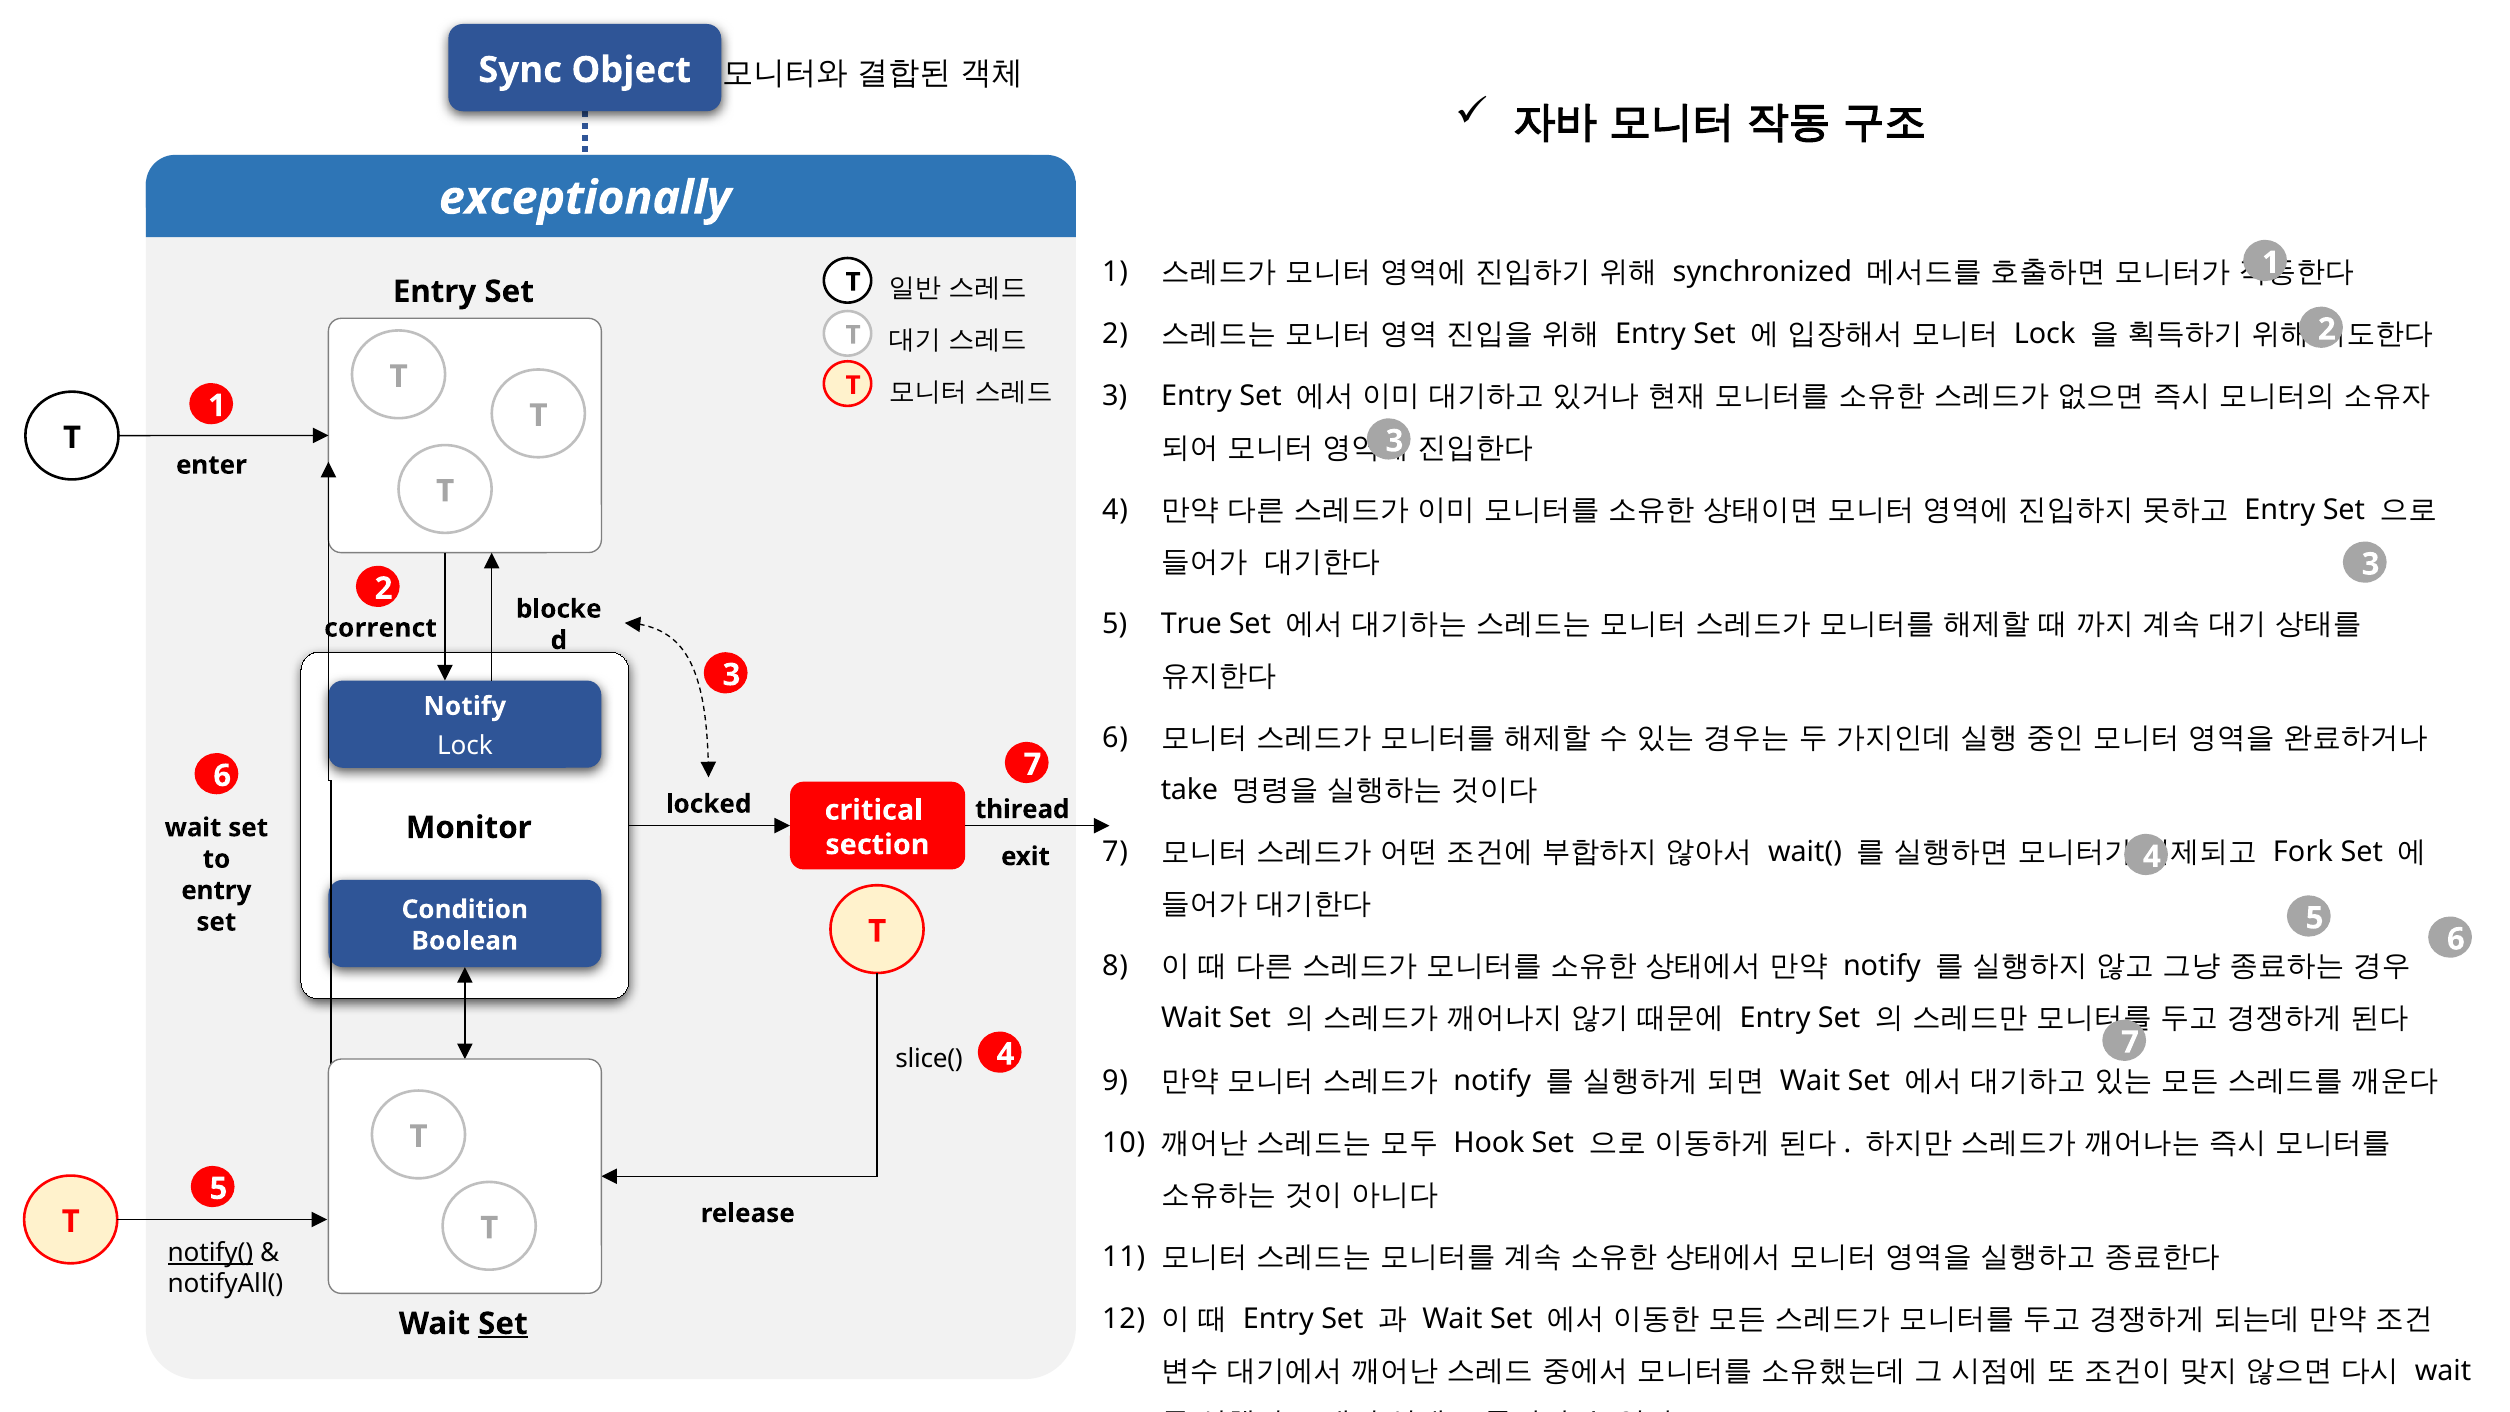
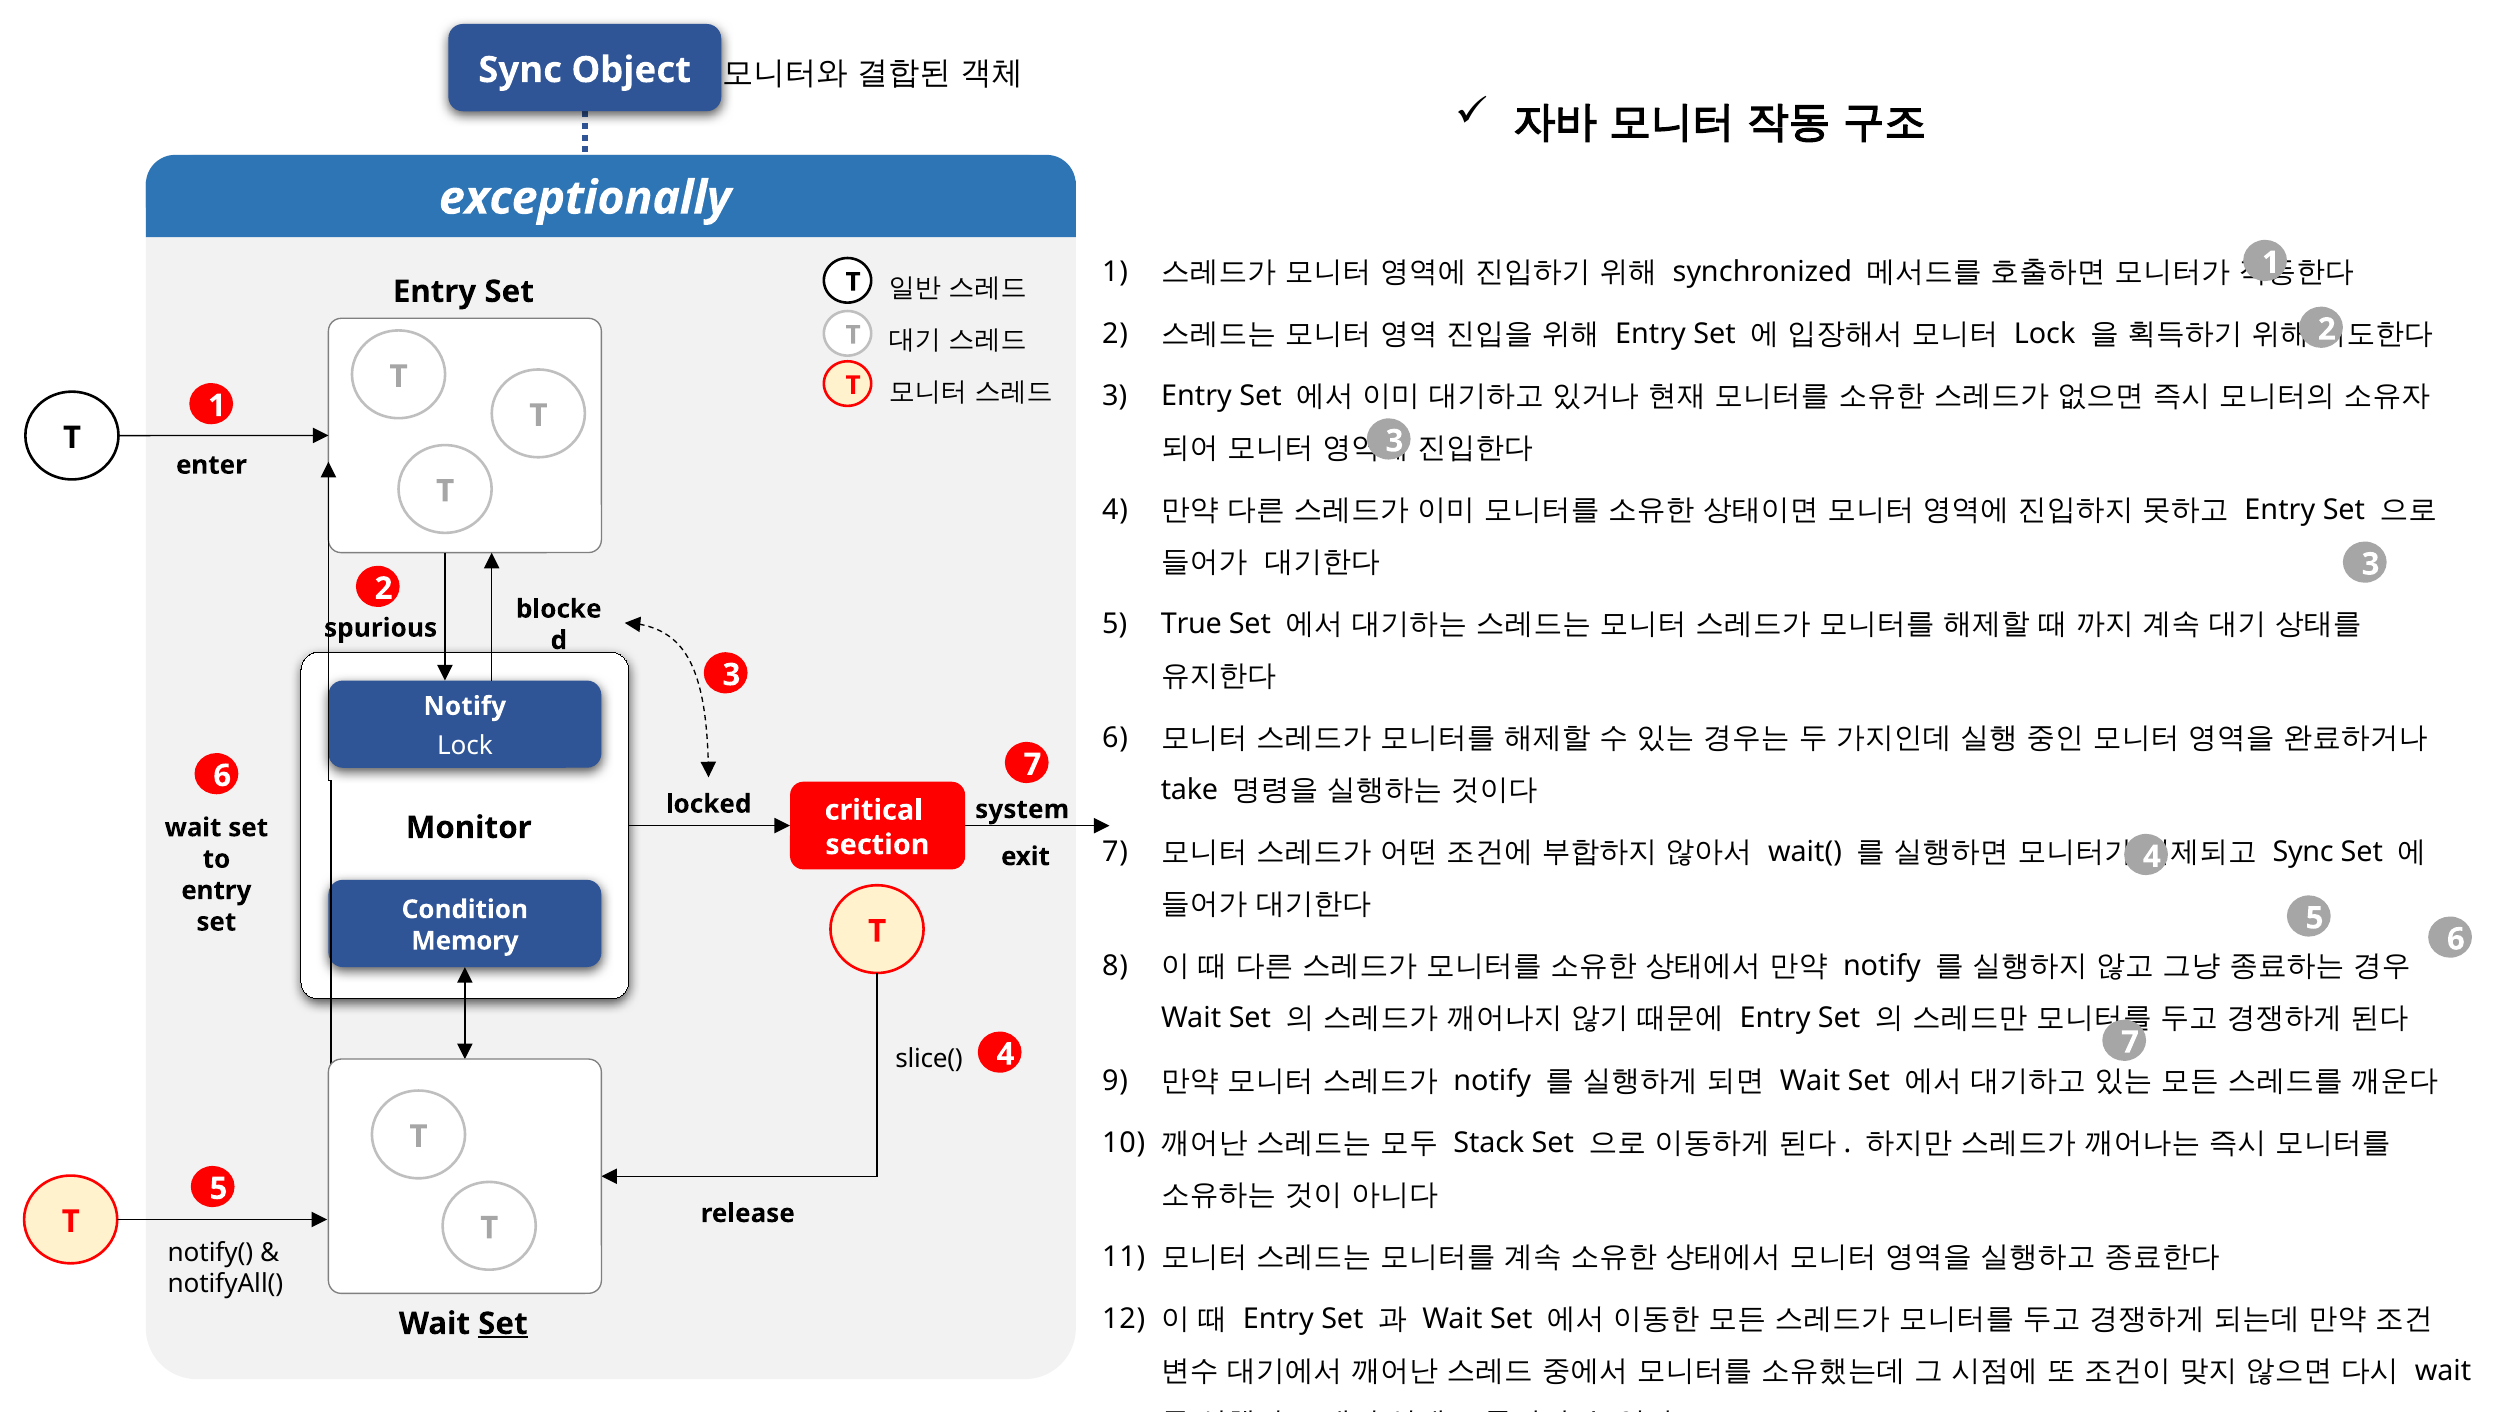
correnct: correnct -> spurious
thiread: thiread -> system
Fork at (2303, 852): Fork -> Sync
Boolean: Boolean -> Memory
Hook: Hook -> Stack
notify( underline: present -> none
